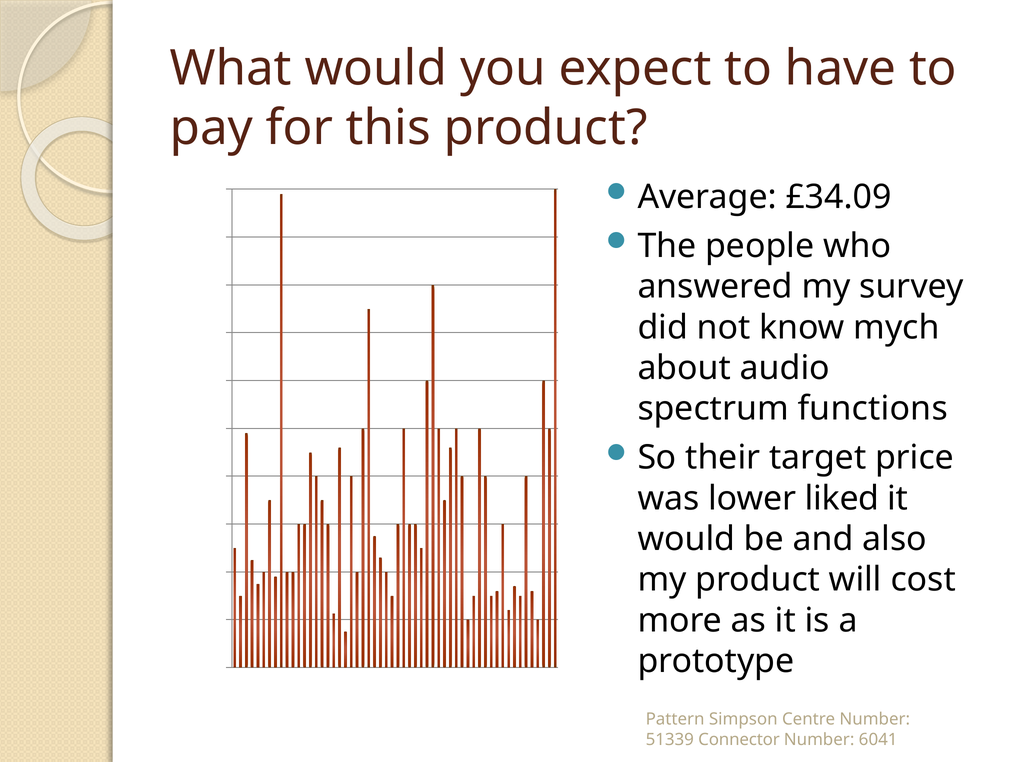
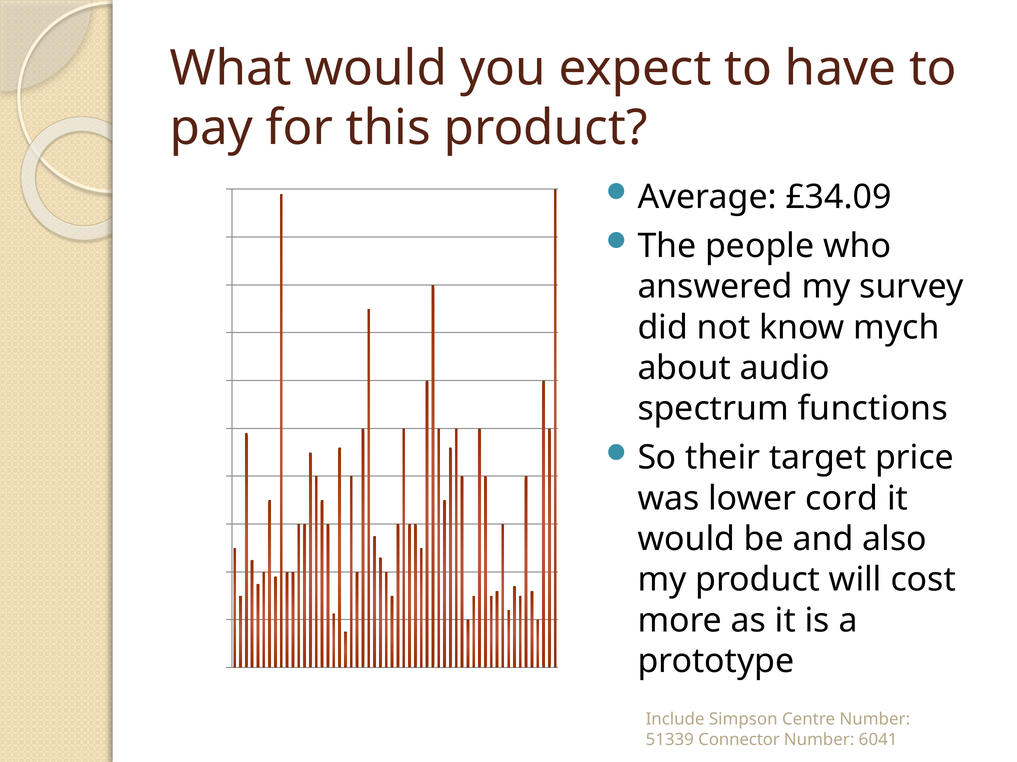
liked: liked -> cord
Pattern: Pattern -> Include
